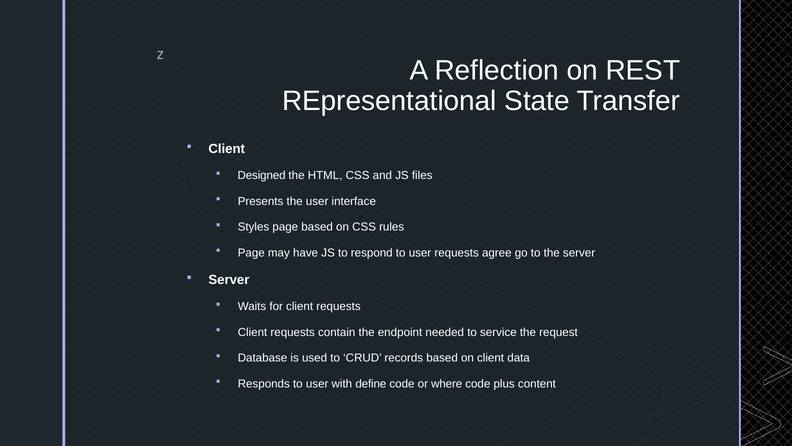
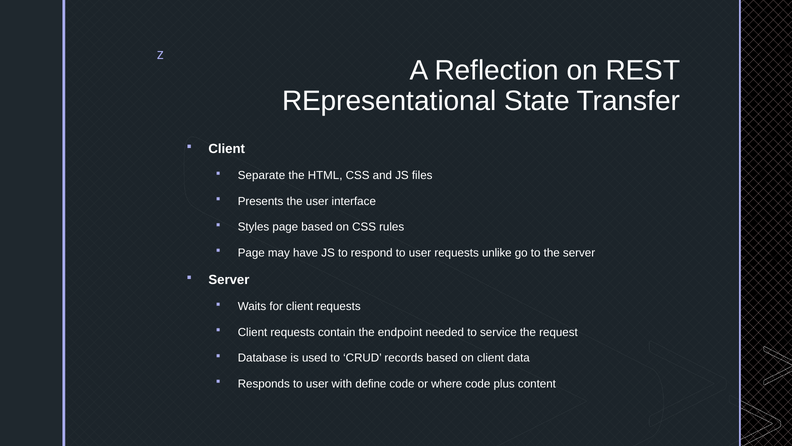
Designed: Designed -> Separate
agree: agree -> unlike
